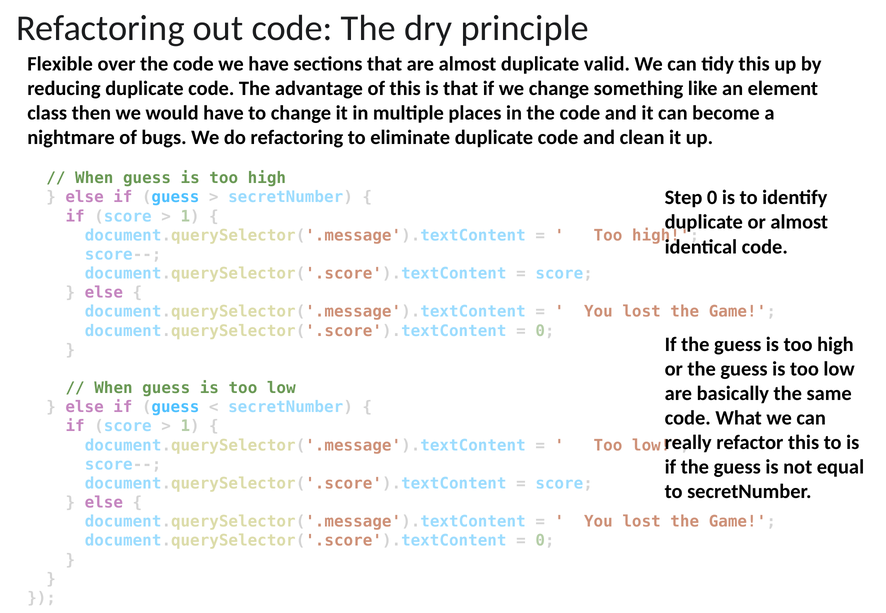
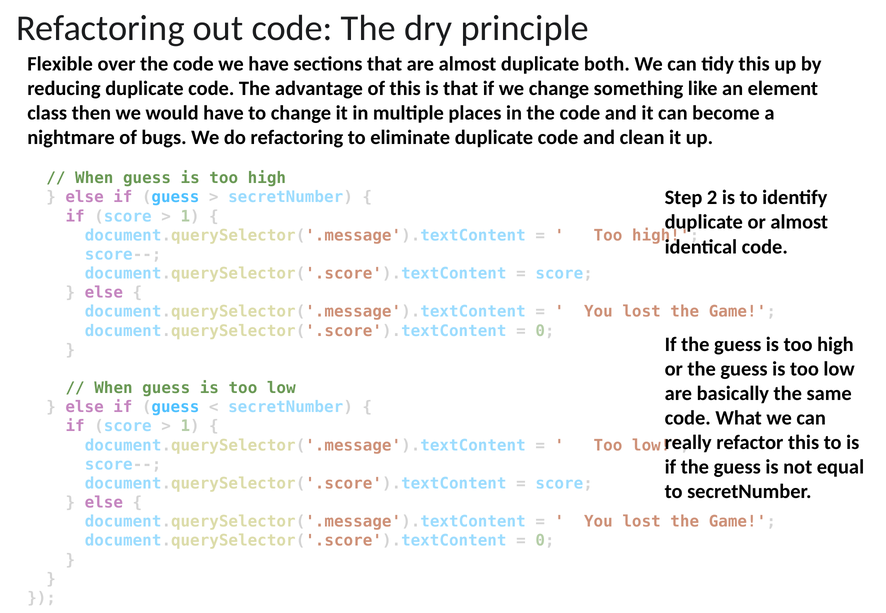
valid: valid -> both
Step 0: 0 -> 2
